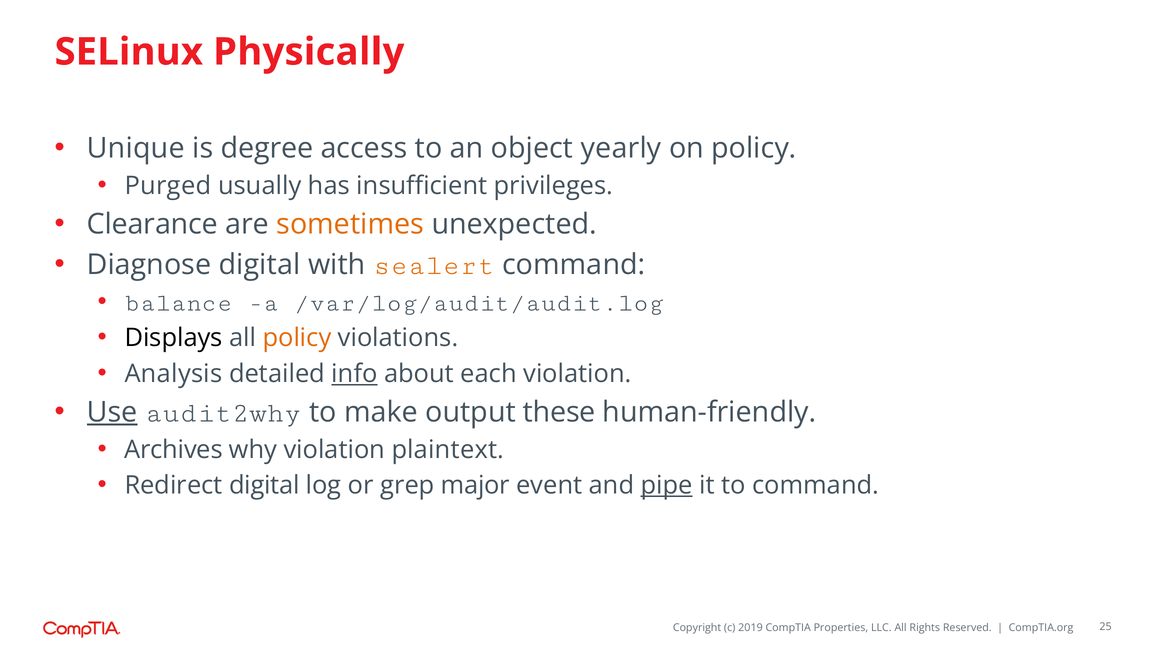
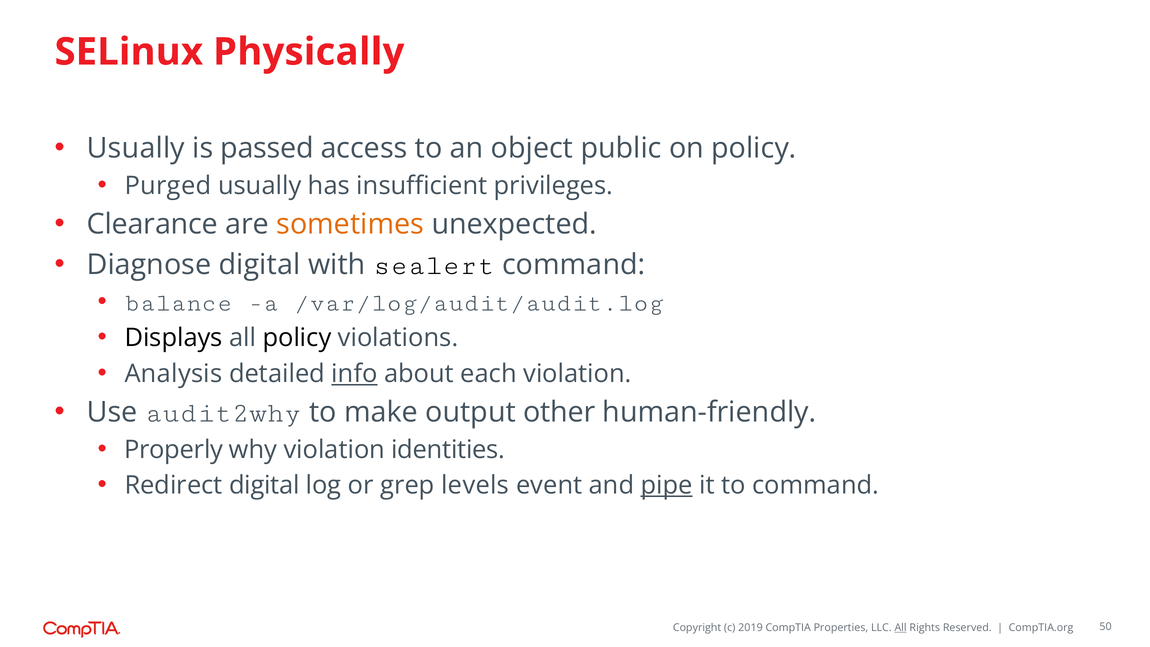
Unique at (136, 148): Unique -> Usually
degree: degree -> passed
yearly: yearly -> public
sealert colour: orange -> black
policy at (297, 338) colour: orange -> black
Use underline: present -> none
these: these -> other
Archives: Archives -> Properly
plaintext: plaintext -> identities
major: major -> levels
All at (901, 628) underline: none -> present
25: 25 -> 50
